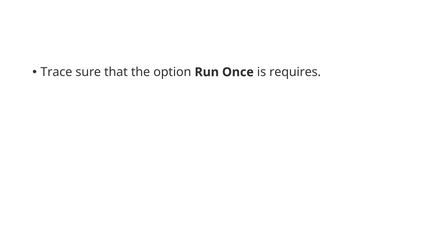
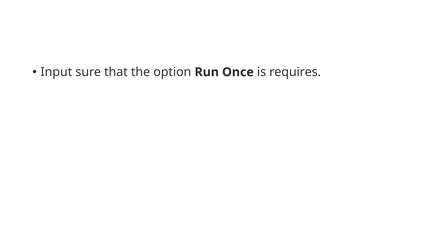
Trace: Trace -> Input
